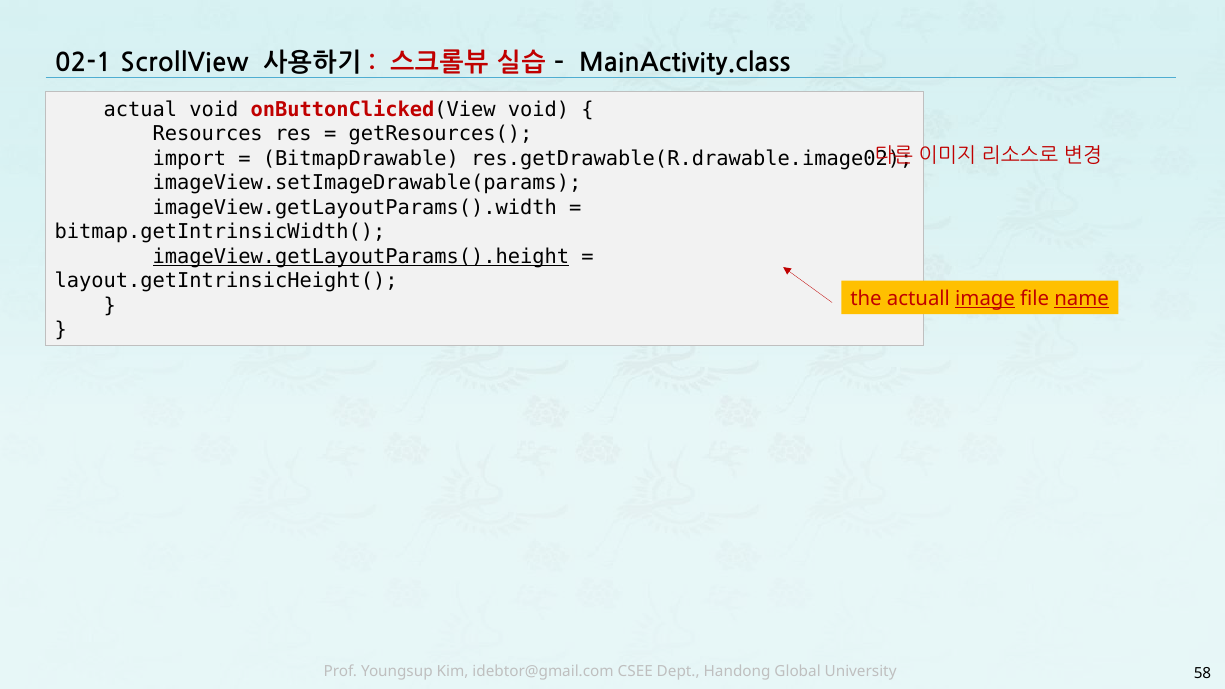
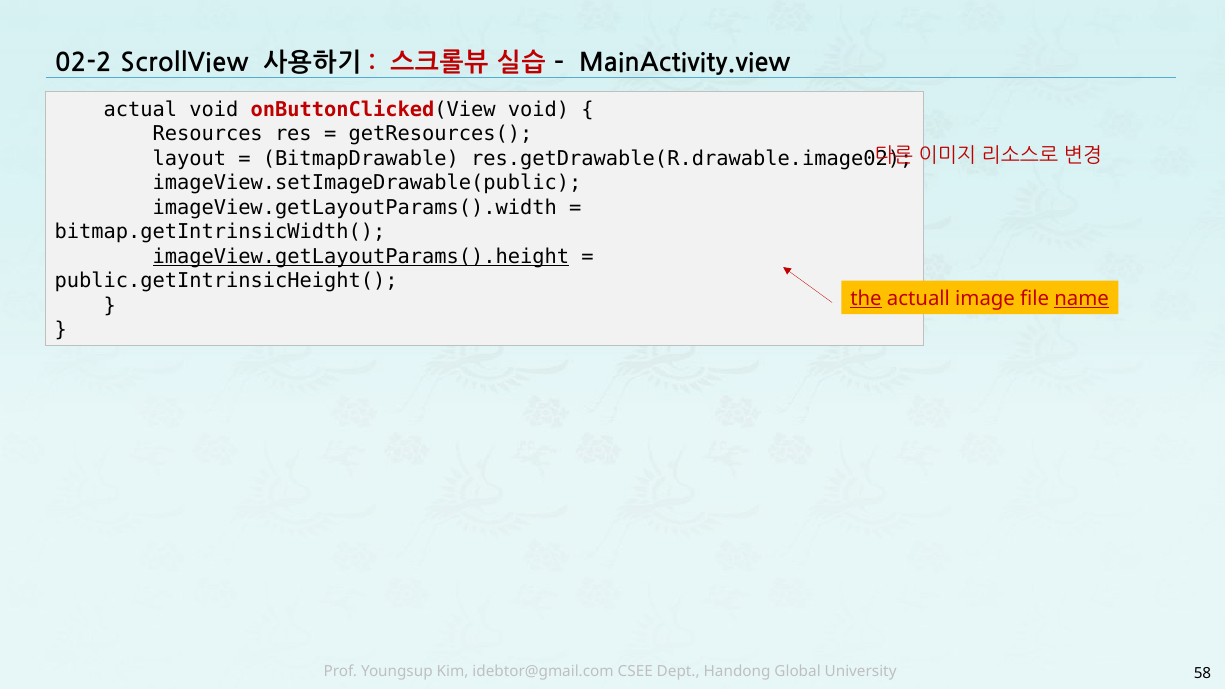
02-1: 02-1 -> 02-2
MainActivity.class: MainActivity.class -> MainActivity.view
import: import -> layout
imageView.setImageDrawable(params: imageView.setImageDrawable(params -> imageView.setImageDrawable(public
layout.getIntrinsicHeight(: layout.getIntrinsicHeight( -> public.getIntrinsicHeight(
the underline: none -> present
image underline: present -> none
